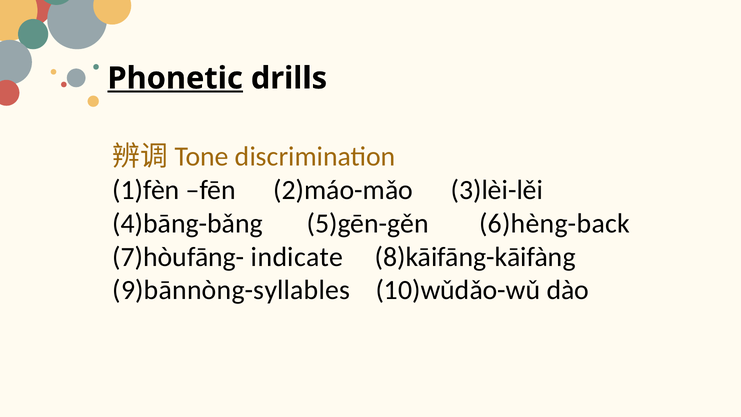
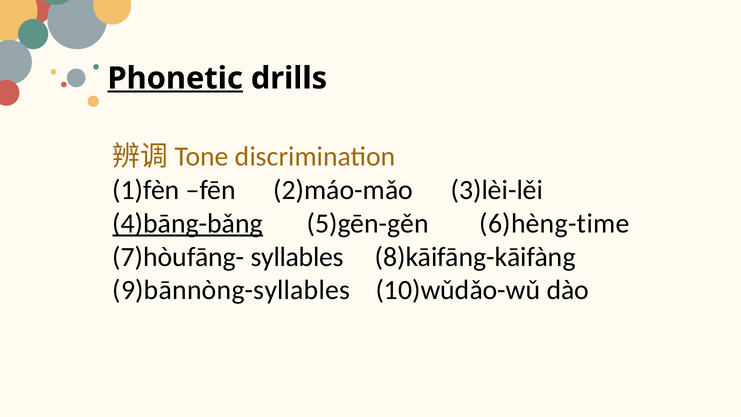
4)bāng-bǎng underline: none -> present
6)hèng-back: 6)hèng-back -> 6)hèng-time
indicate: indicate -> syllables
